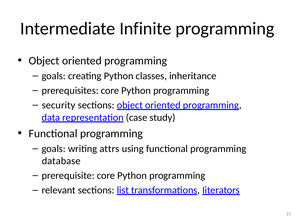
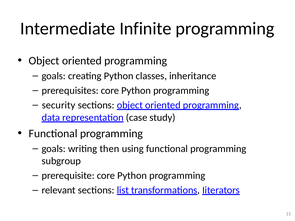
attrs: attrs -> then
database: database -> subgroup
